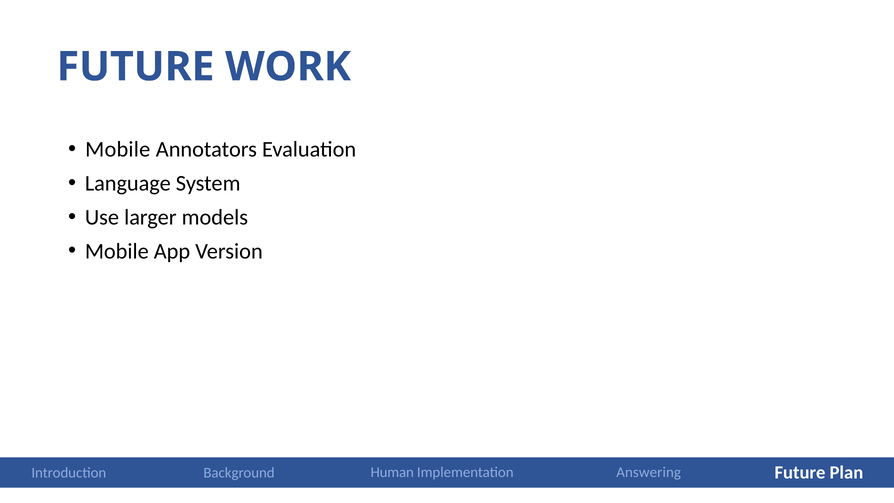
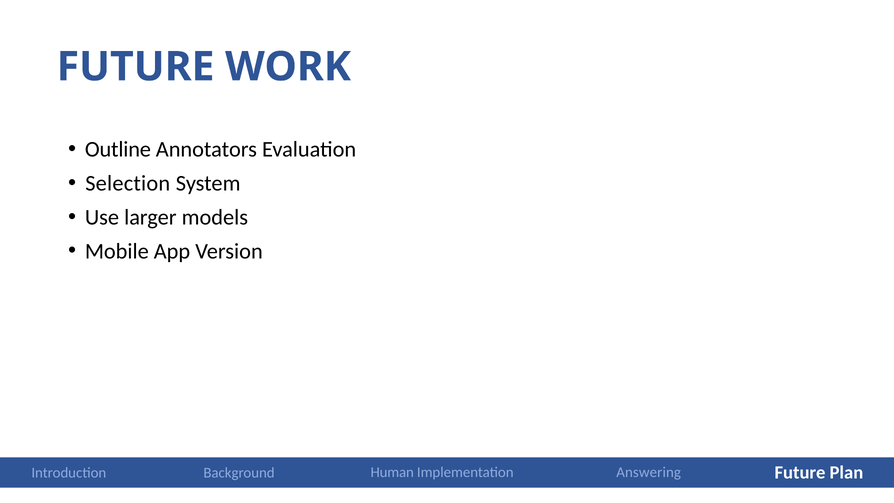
Mobile at (118, 149): Mobile -> Outline
Language: Language -> Selection
